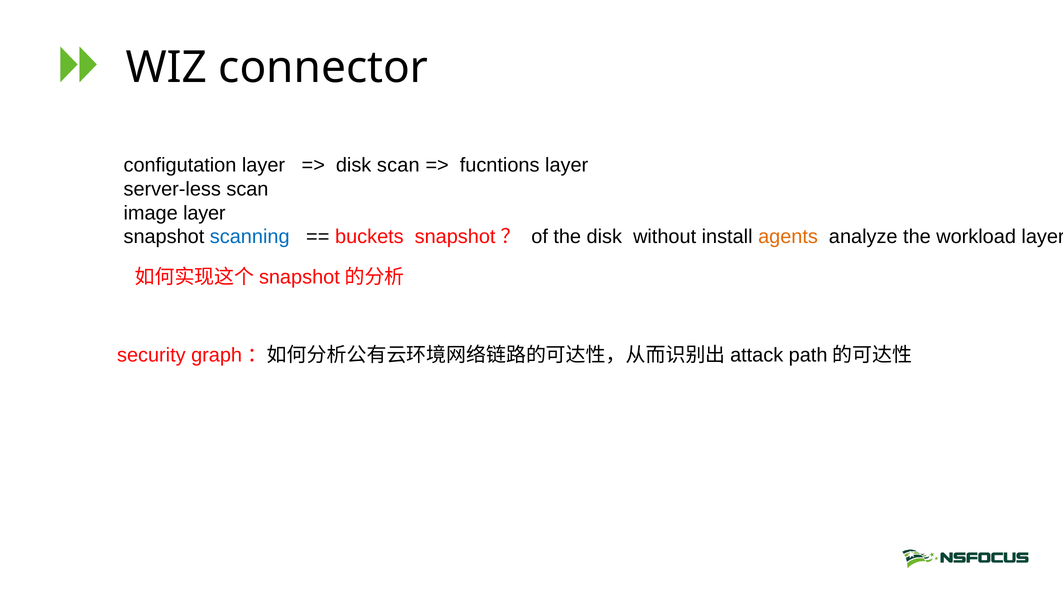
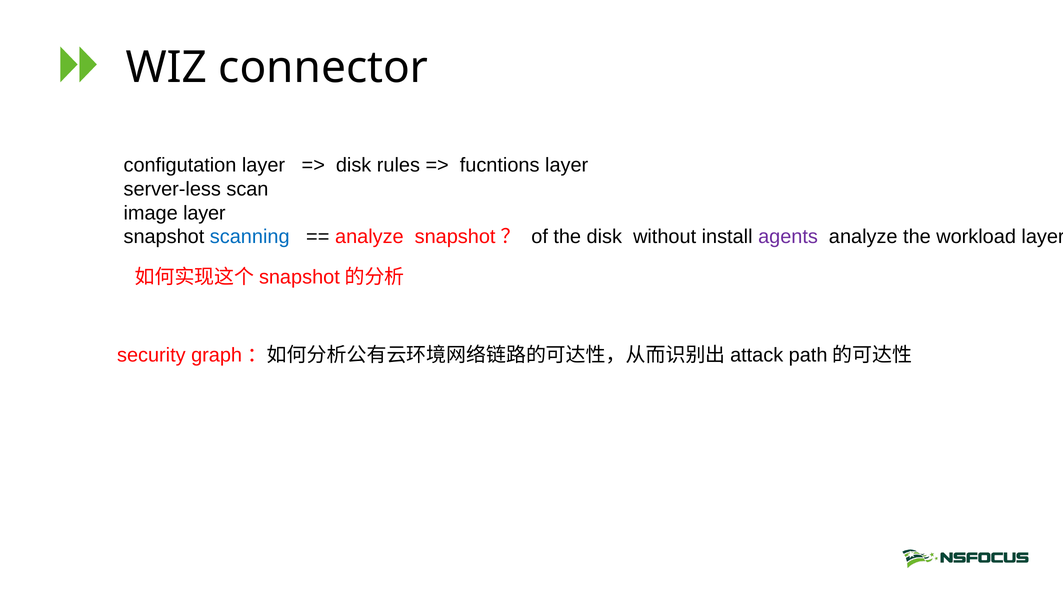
disk scan: scan -> rules
buckets at (369, 237): buckets -> analyze
agents colour: orange -> purple
